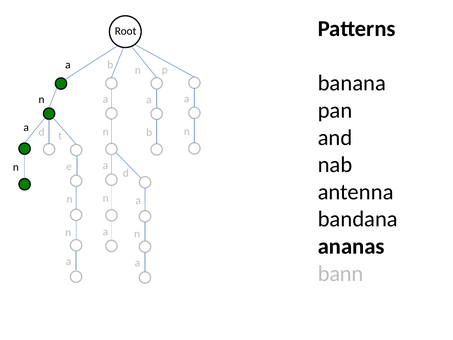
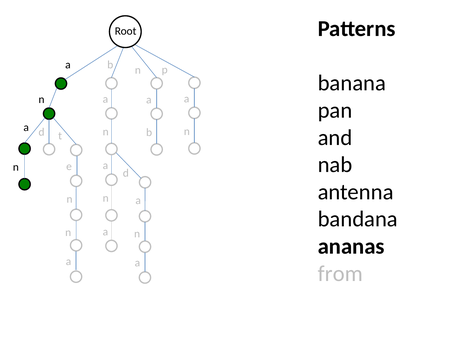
bann: bann -> from
